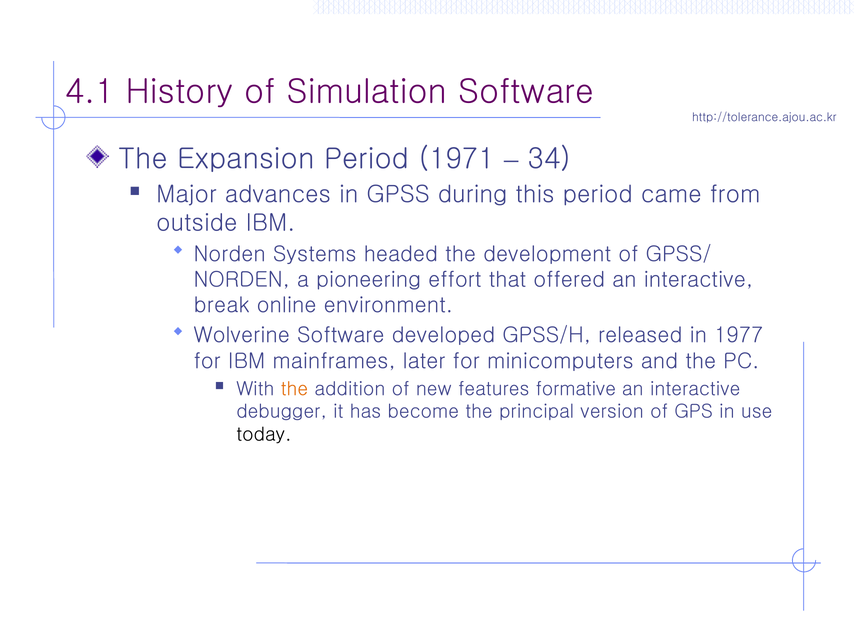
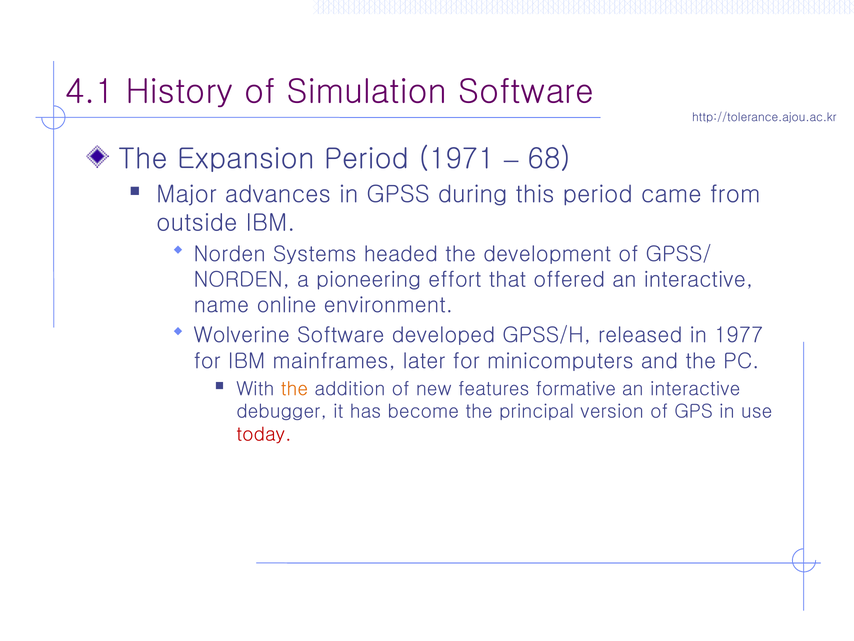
34: 34 -> 68
break: break -> name
today colour: black -> red
